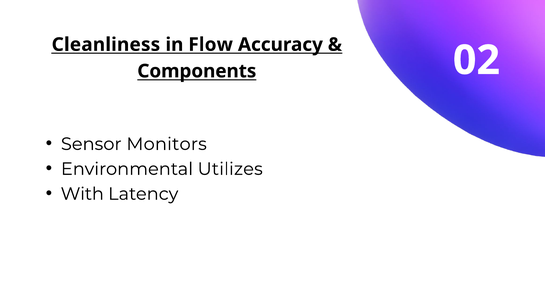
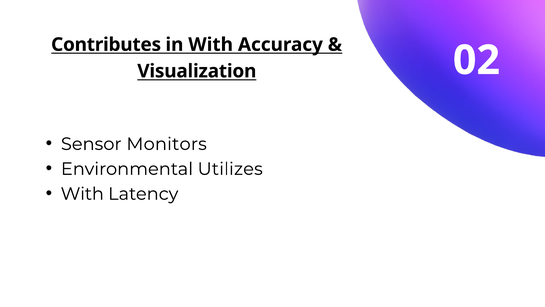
Cleanliness: Cleanliness -> Contributes
in Flow: Flow -> With
Components: Components -> Visualization
